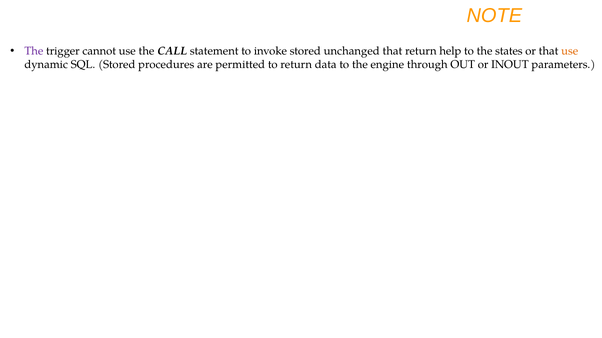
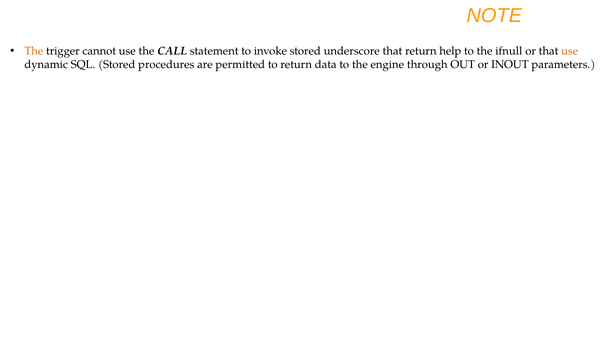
The at (34, 51) colour: purple -> orange
unchanged: unchanged -> underscore
states: states -> ifnull
